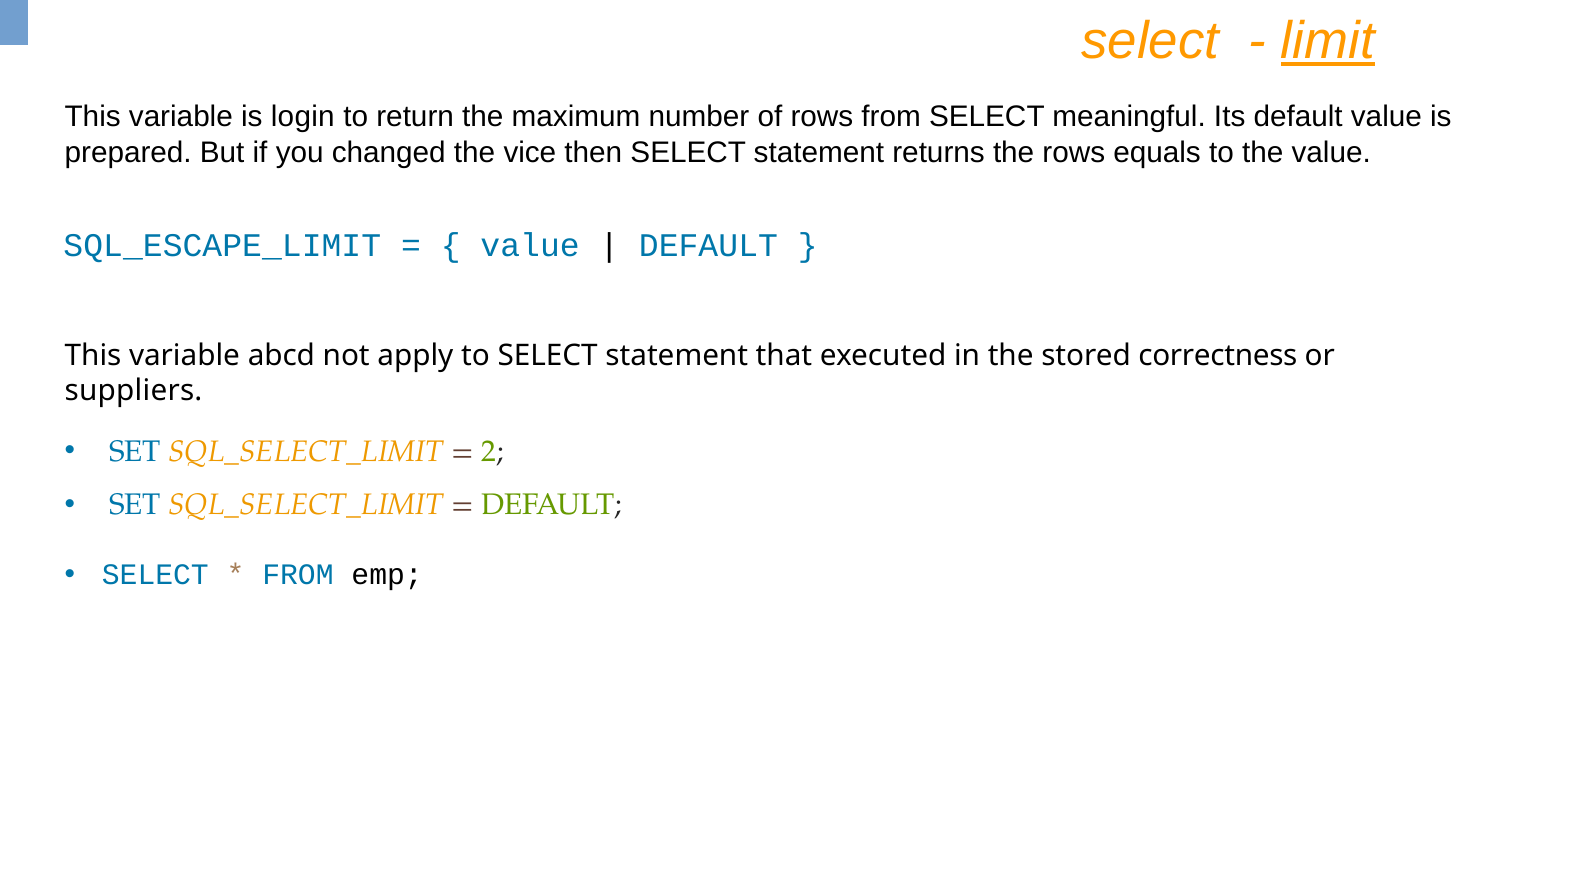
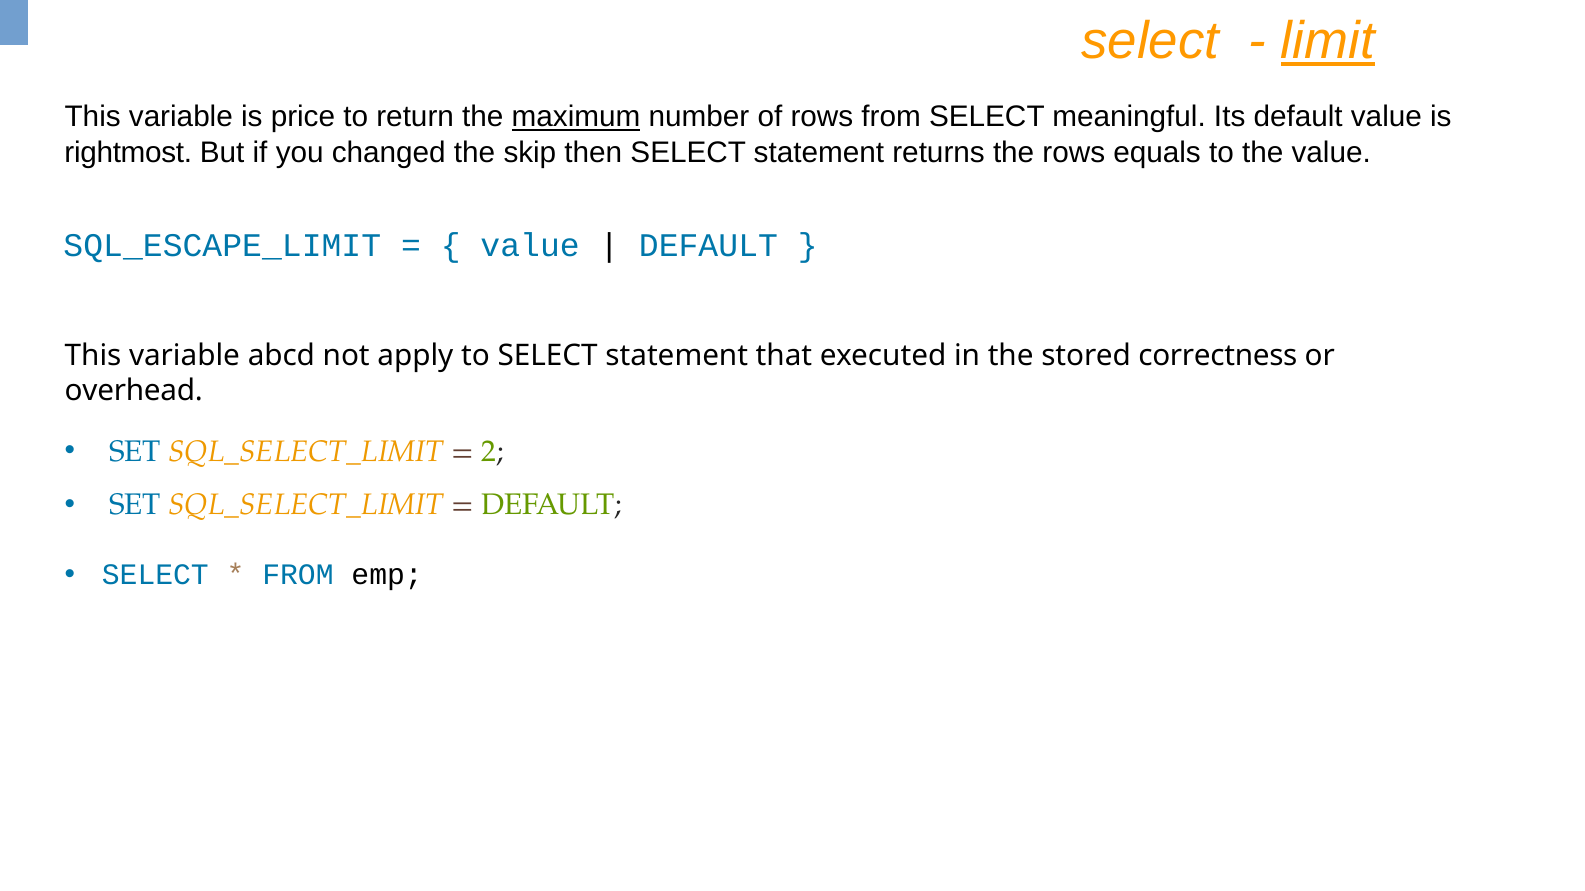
login: login -> price
maximum underline: none -> present
prepared: prepared -> rightmost
vice: vice -> skip
suppliers: suppliers -> overhead
